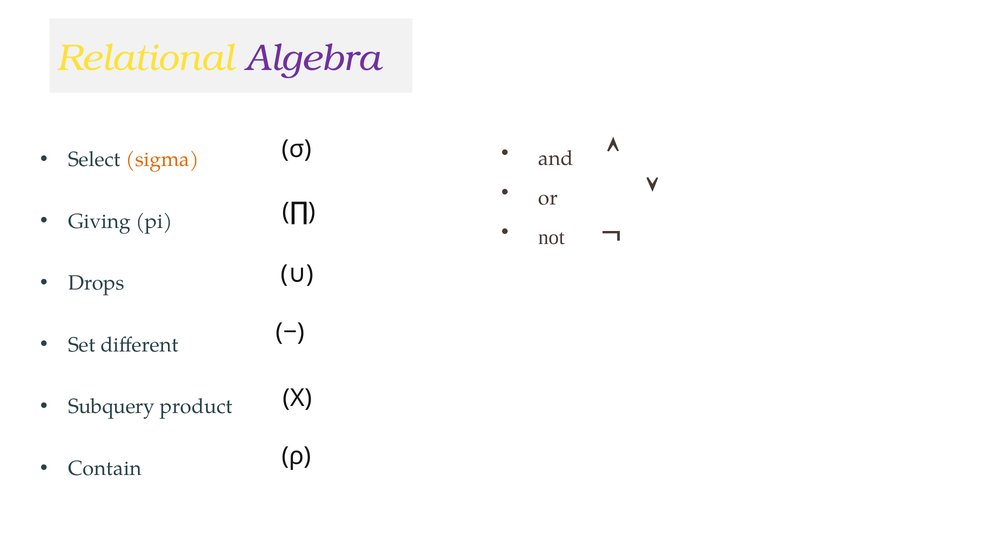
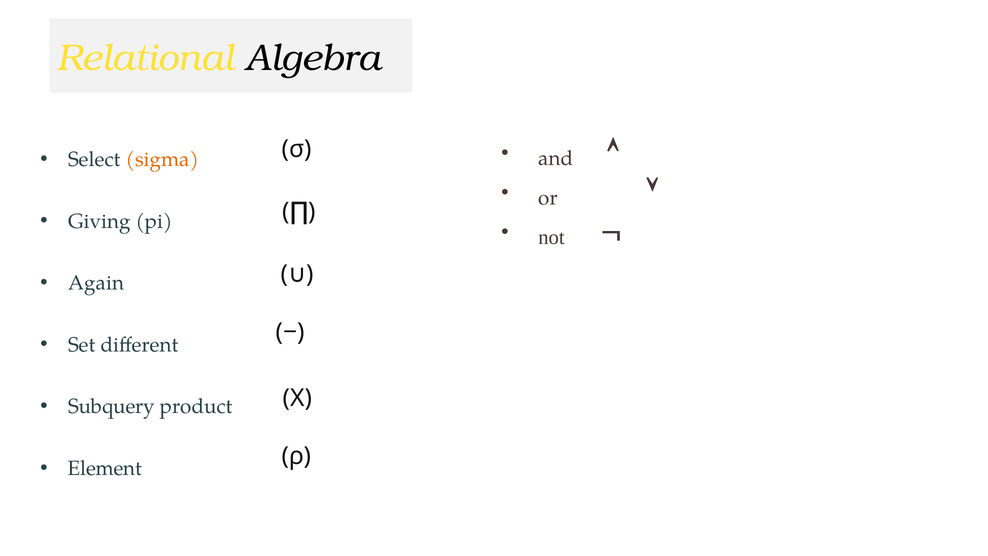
Algebra colour: purple -> black
Drops: Drops -> Again
Contain: Contain -> Element
